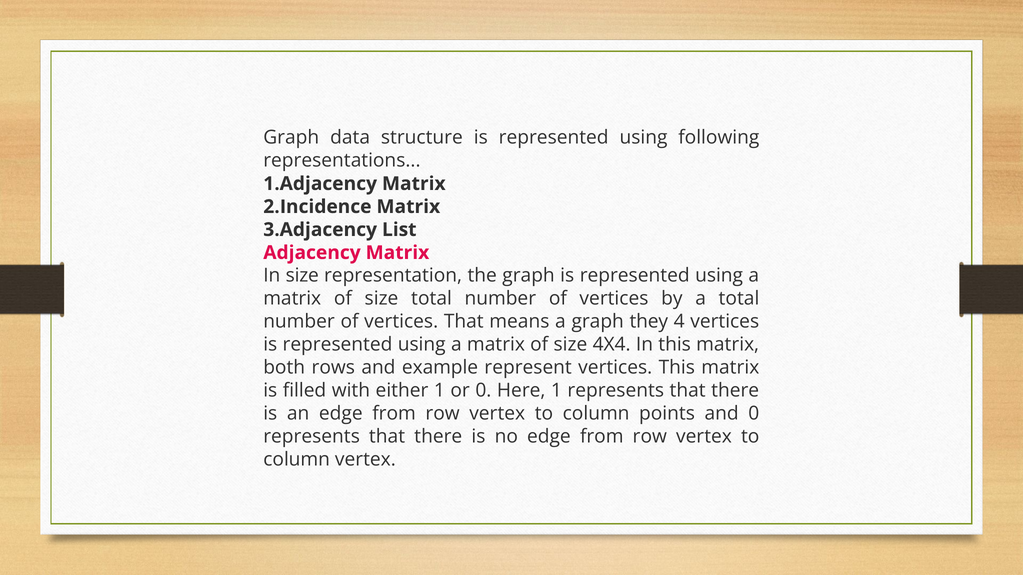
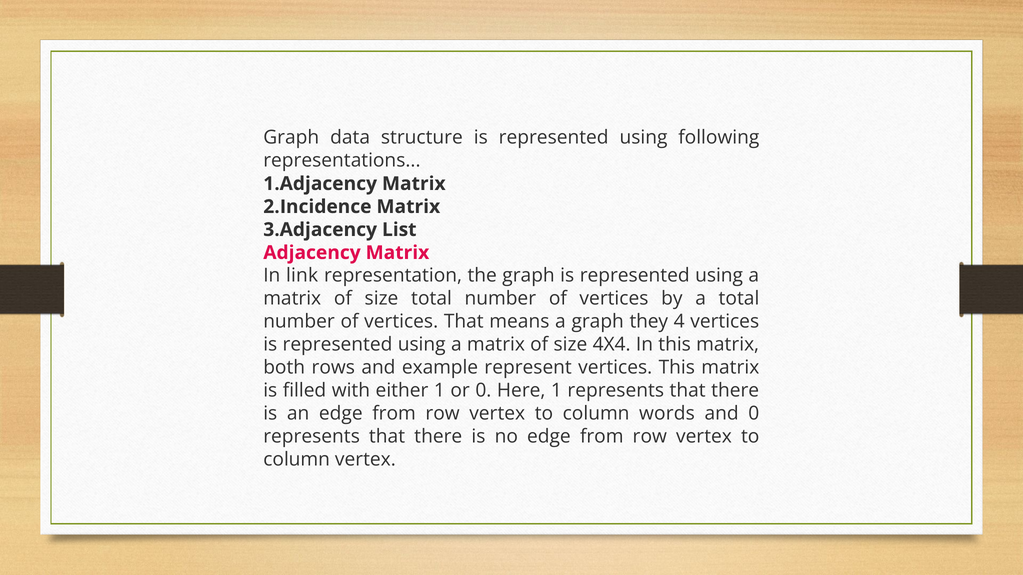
In size: size -> link
points: points -> words
